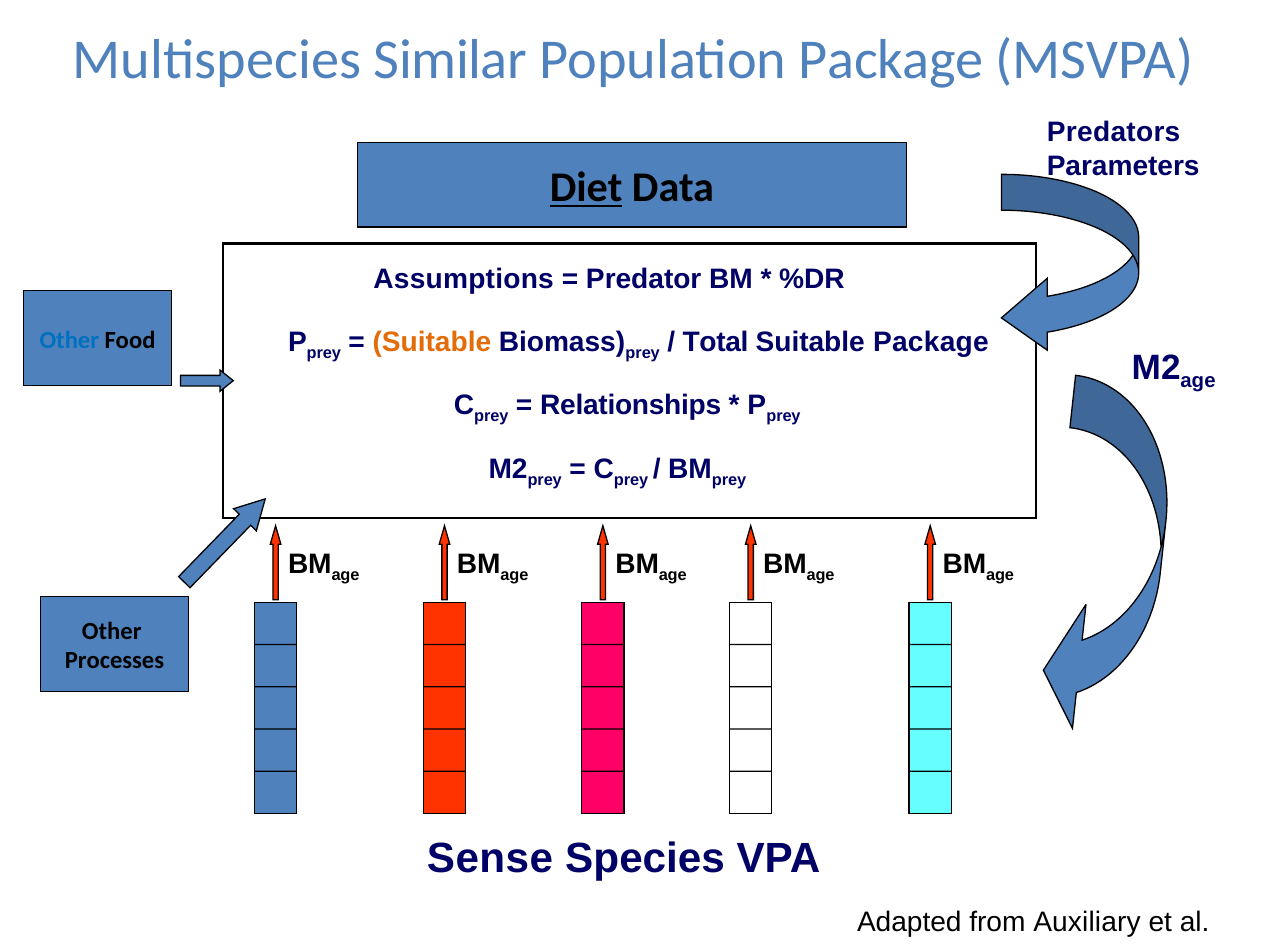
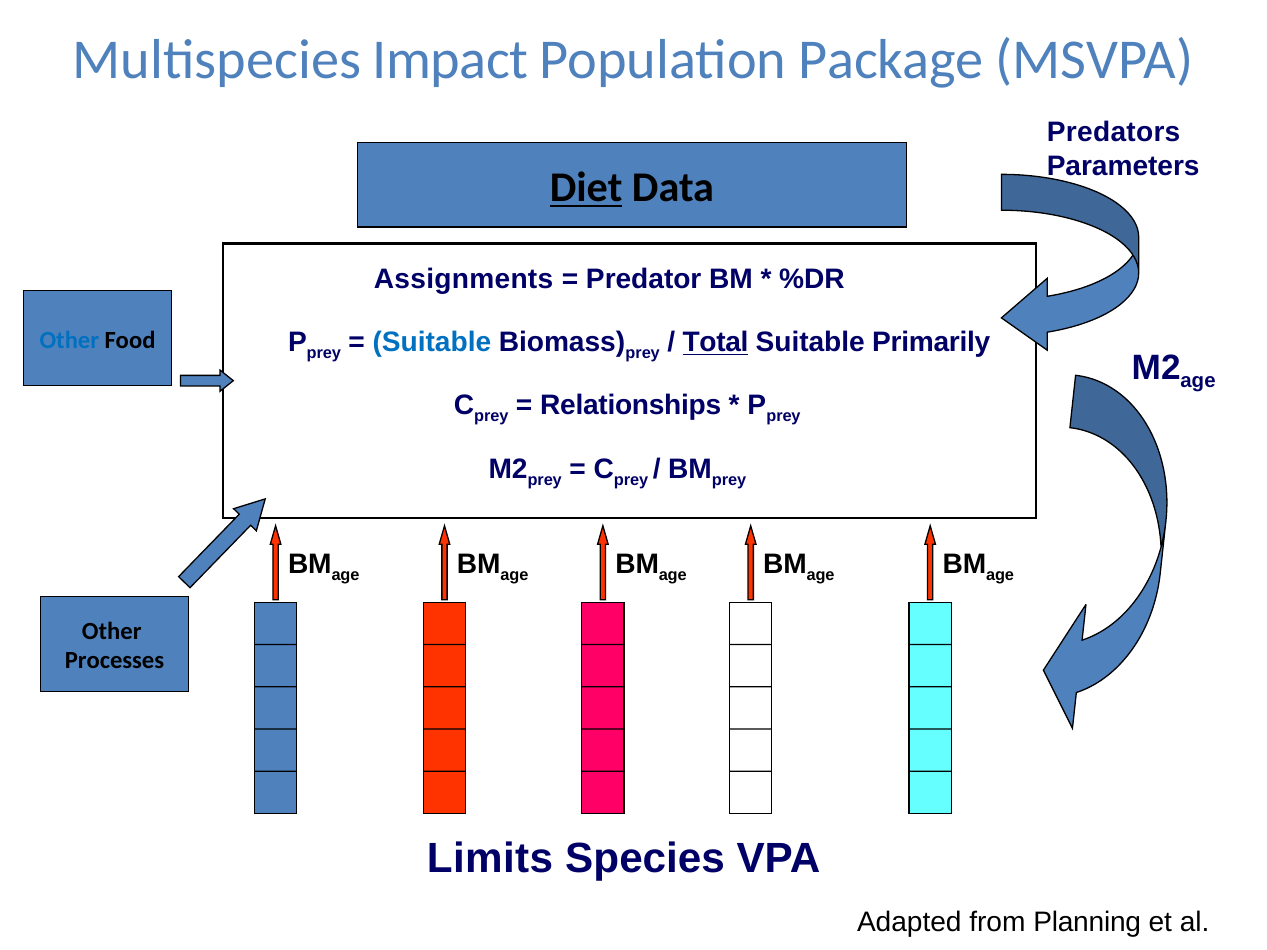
Similar: Similar -> Impact
Assumptions: Assumptions -> Assignments
Suitable at (432, 342) colour: orange -> blue
Total underline: none -> present
Suitable Package: Package -> Primarily
Sense: Sense -> Limits
Auxiliary: Auxiliary -> Planning
